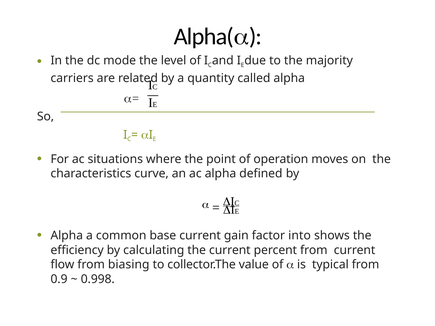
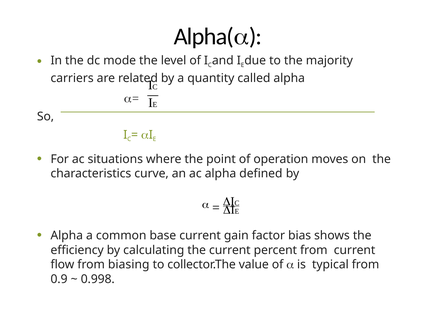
into: into -> bias
